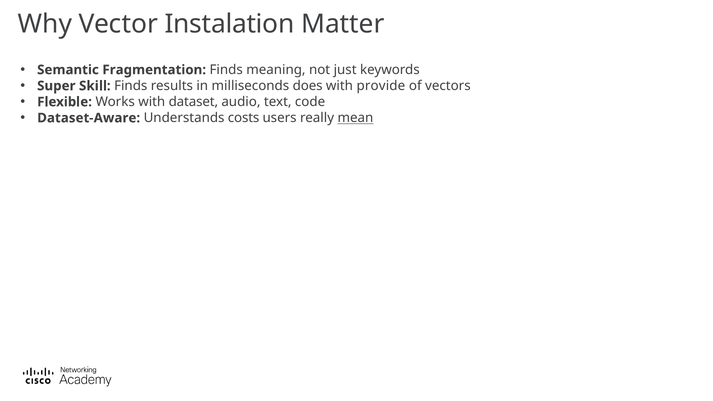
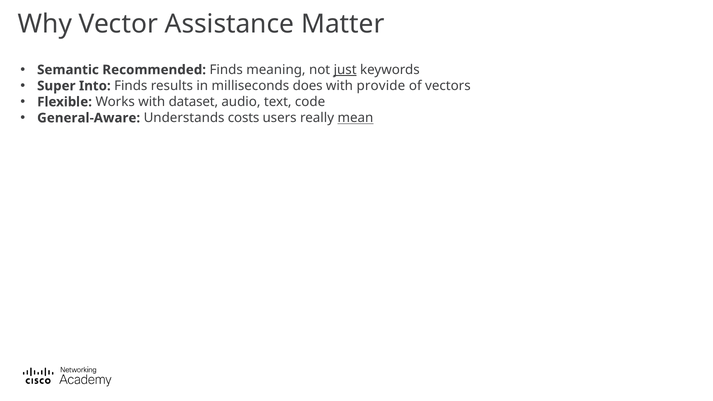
Instalation: Instalation -> Assistance
Fragmentation: Fragmentation -> Recommended
just underline: none -> present
Skill: Skill -> Into
Dataset-Aware: Dataset-Aware -> General-Aware
